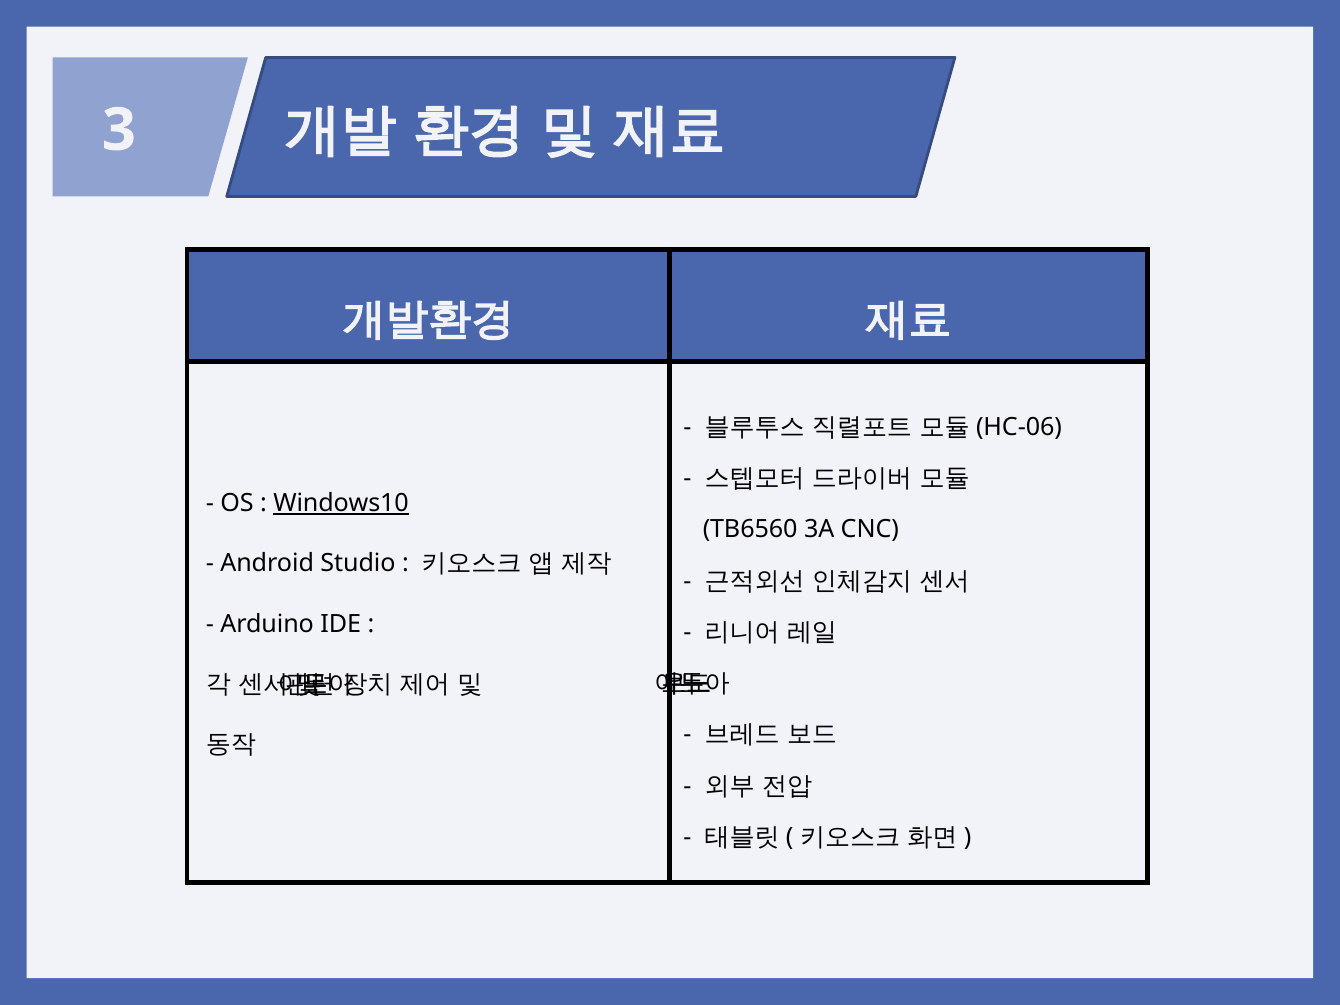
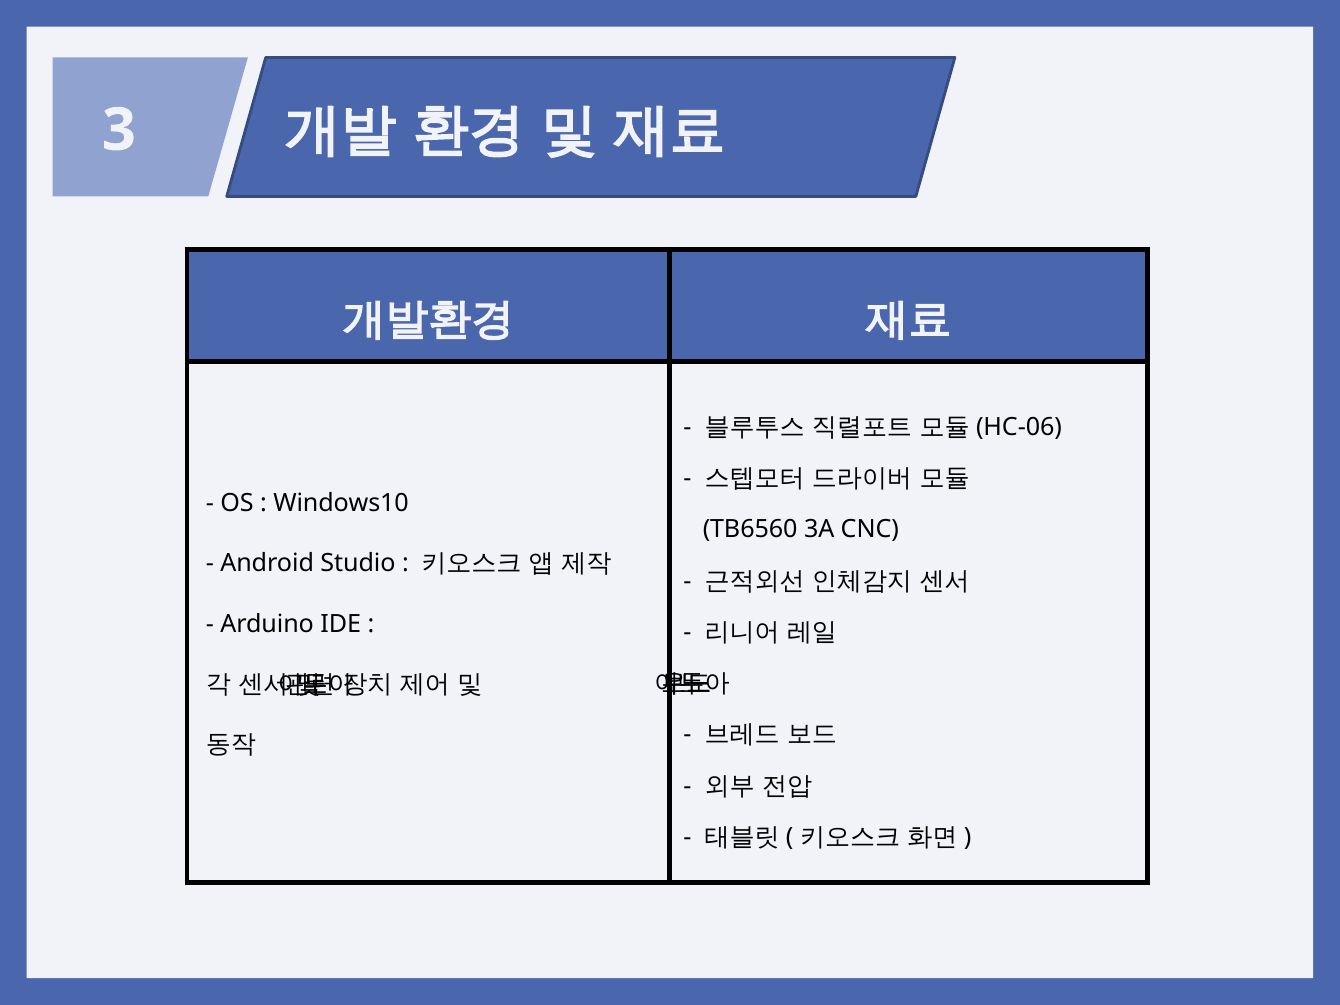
Windows10 underline: present -> none
